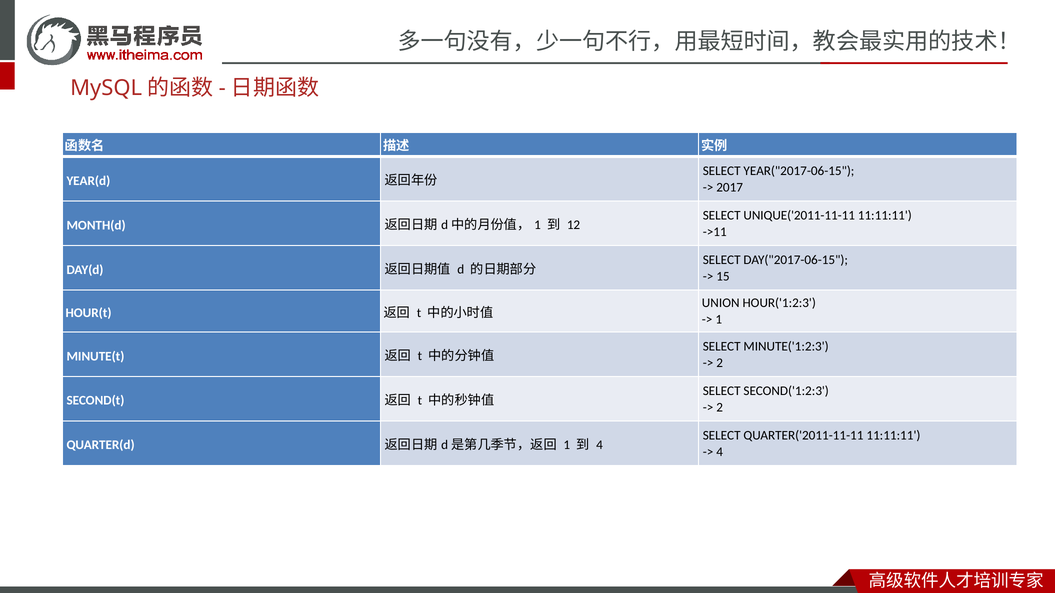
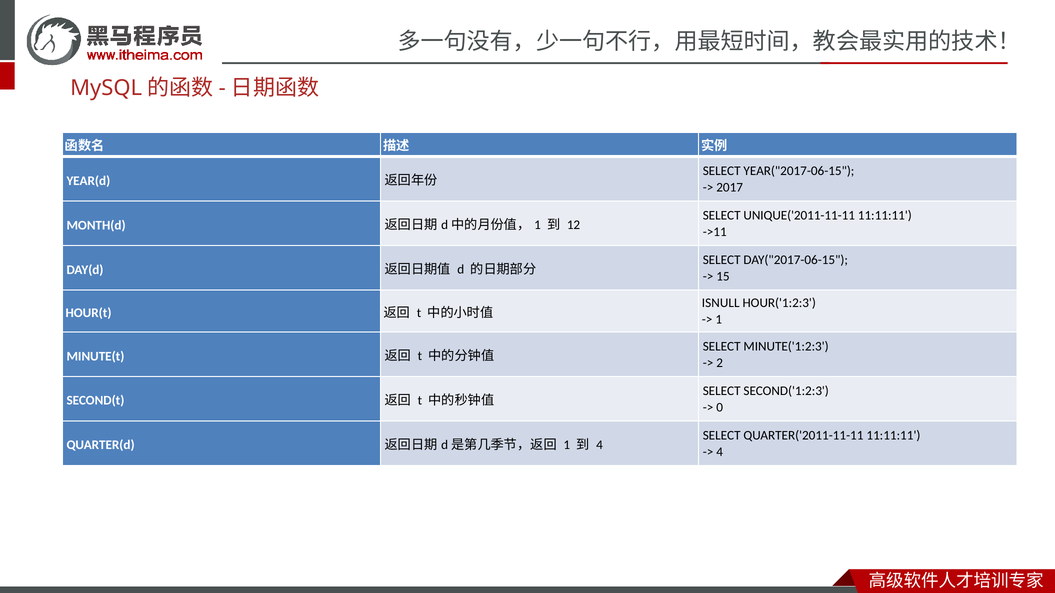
UNION: UNION -> ISNULL
2 at (720, 408): 2 -> 0
